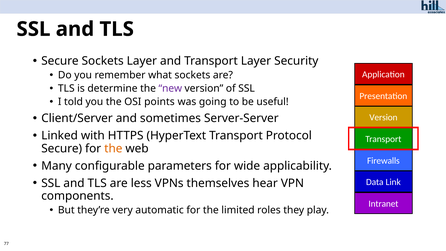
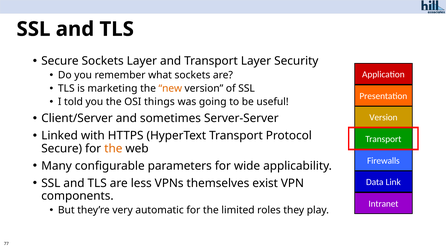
determine: determine -> marketing
new colour: purple -> orange
points: points -> things
hear: hear -> exist
